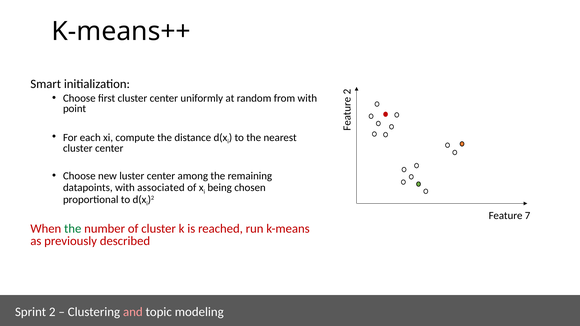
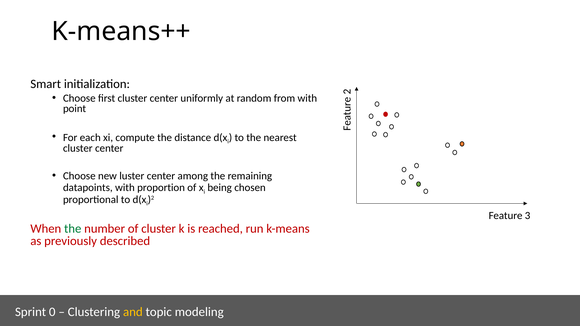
associated: associated -> proportion
7: 7 -> 3
Sprint 2: 2 -> 0
and colour: pink -> yellow
